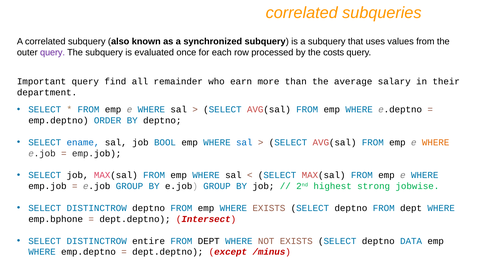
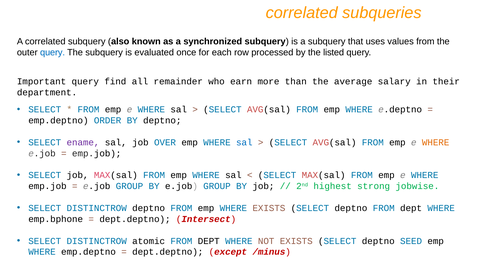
query at (53, 52) colour: purple -> blue
costs: costs -> listed
ename colour: blue -> purple
BOOL: BOOL -> OVER
entire: entire -> atomic
DATA: DATA -> SEED
